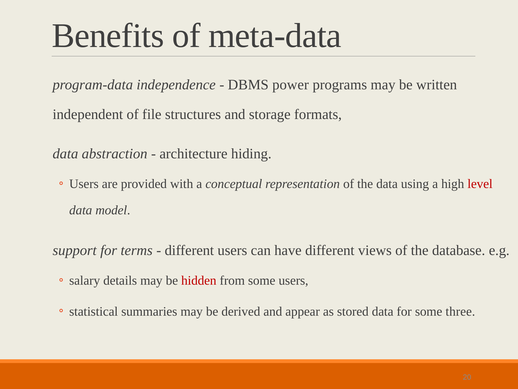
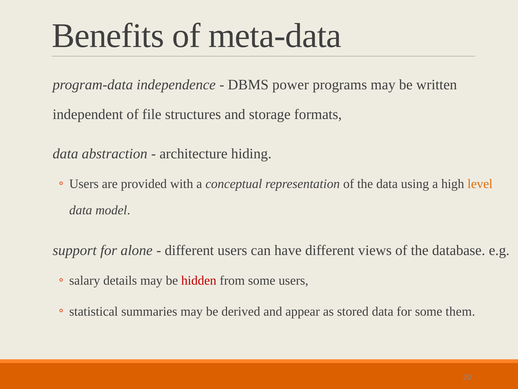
level colour: red -> orange
terms: terms -> alone
three: three -> them
